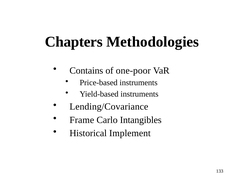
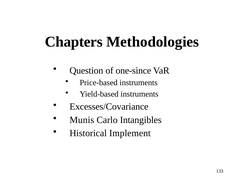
Contains: Contains -> Question
one-poor: one-poor -> one-since
Lending/Covariance: Lending/Covariance -> Excesses/Covariance
Frame: Frame -> Munis
